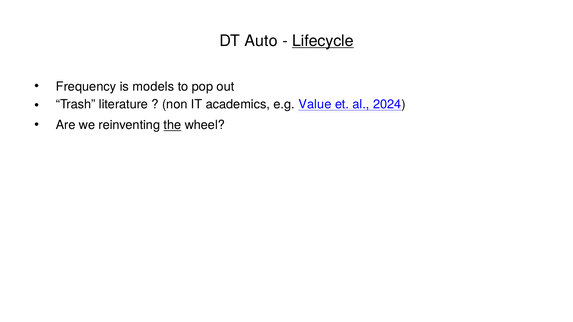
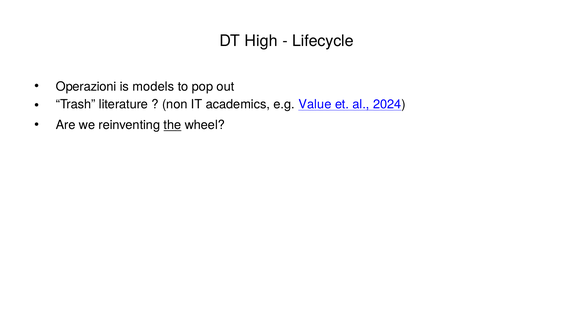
Auto: Auto -> High
Lifecycle underline: present -> none
Frequency: Frequency -> Operazioni
